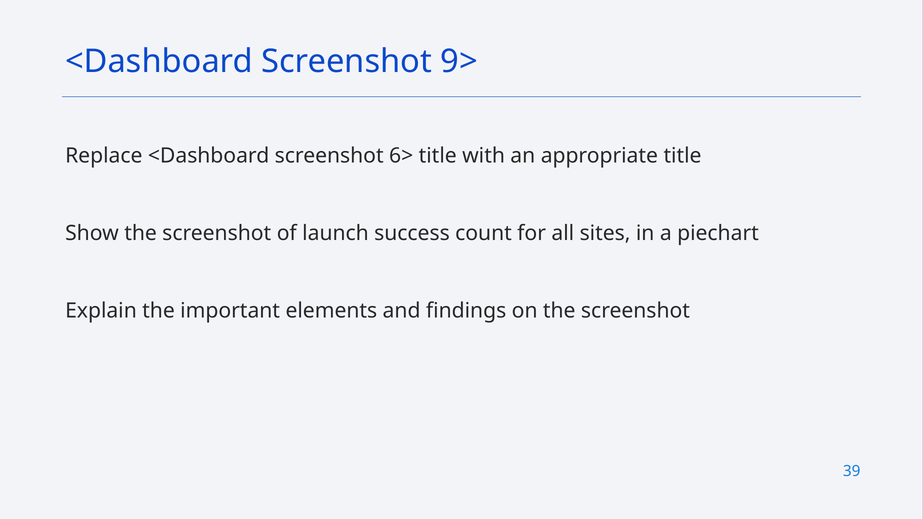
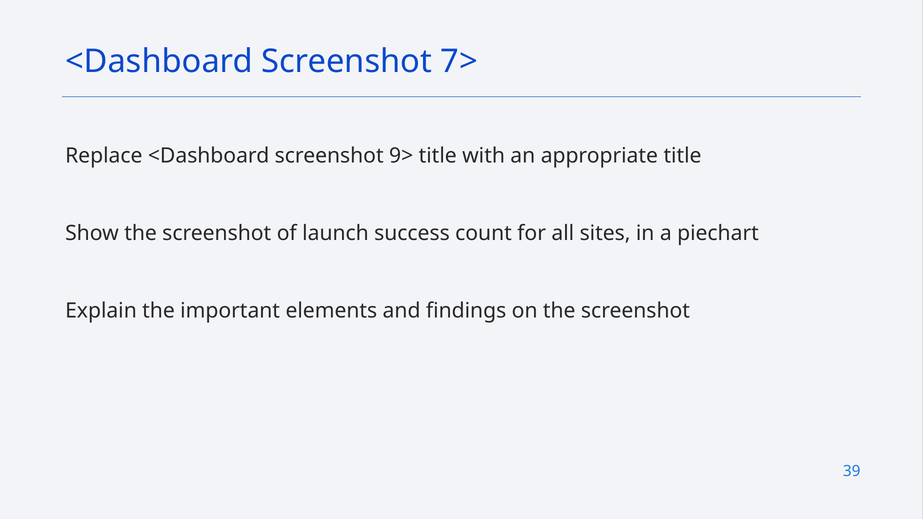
9>: 9> -> 7>
6>: 6> -> 9>
